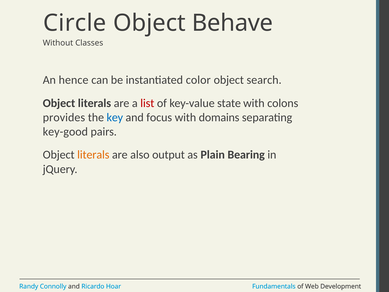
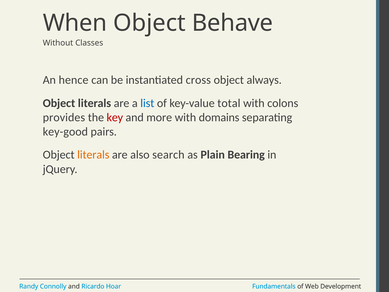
Circle: Circle -> When
color: color -> cross
search: search -> always
list colour: red -> blue
state: state -> total
key colour: blue -> red
focus: focus -> more
output: output -> search
